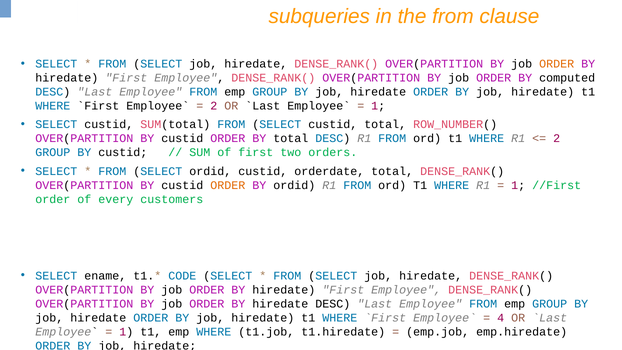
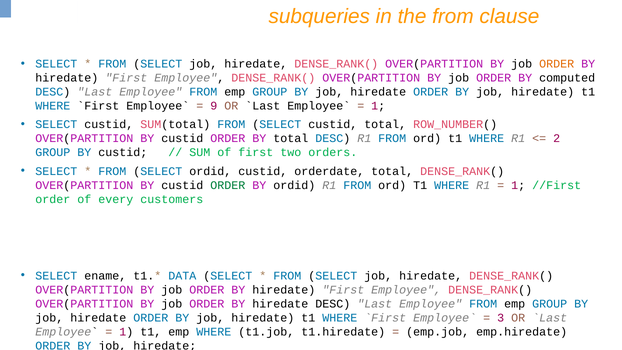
2 at (214, 106): 2 -> 9
ORDER at (228, 185) colour: orange -> green
CODE: CODE -> DATA
4: 4 -> 3
